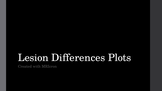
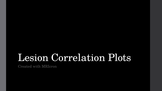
Differences: Differences -> Correlation
